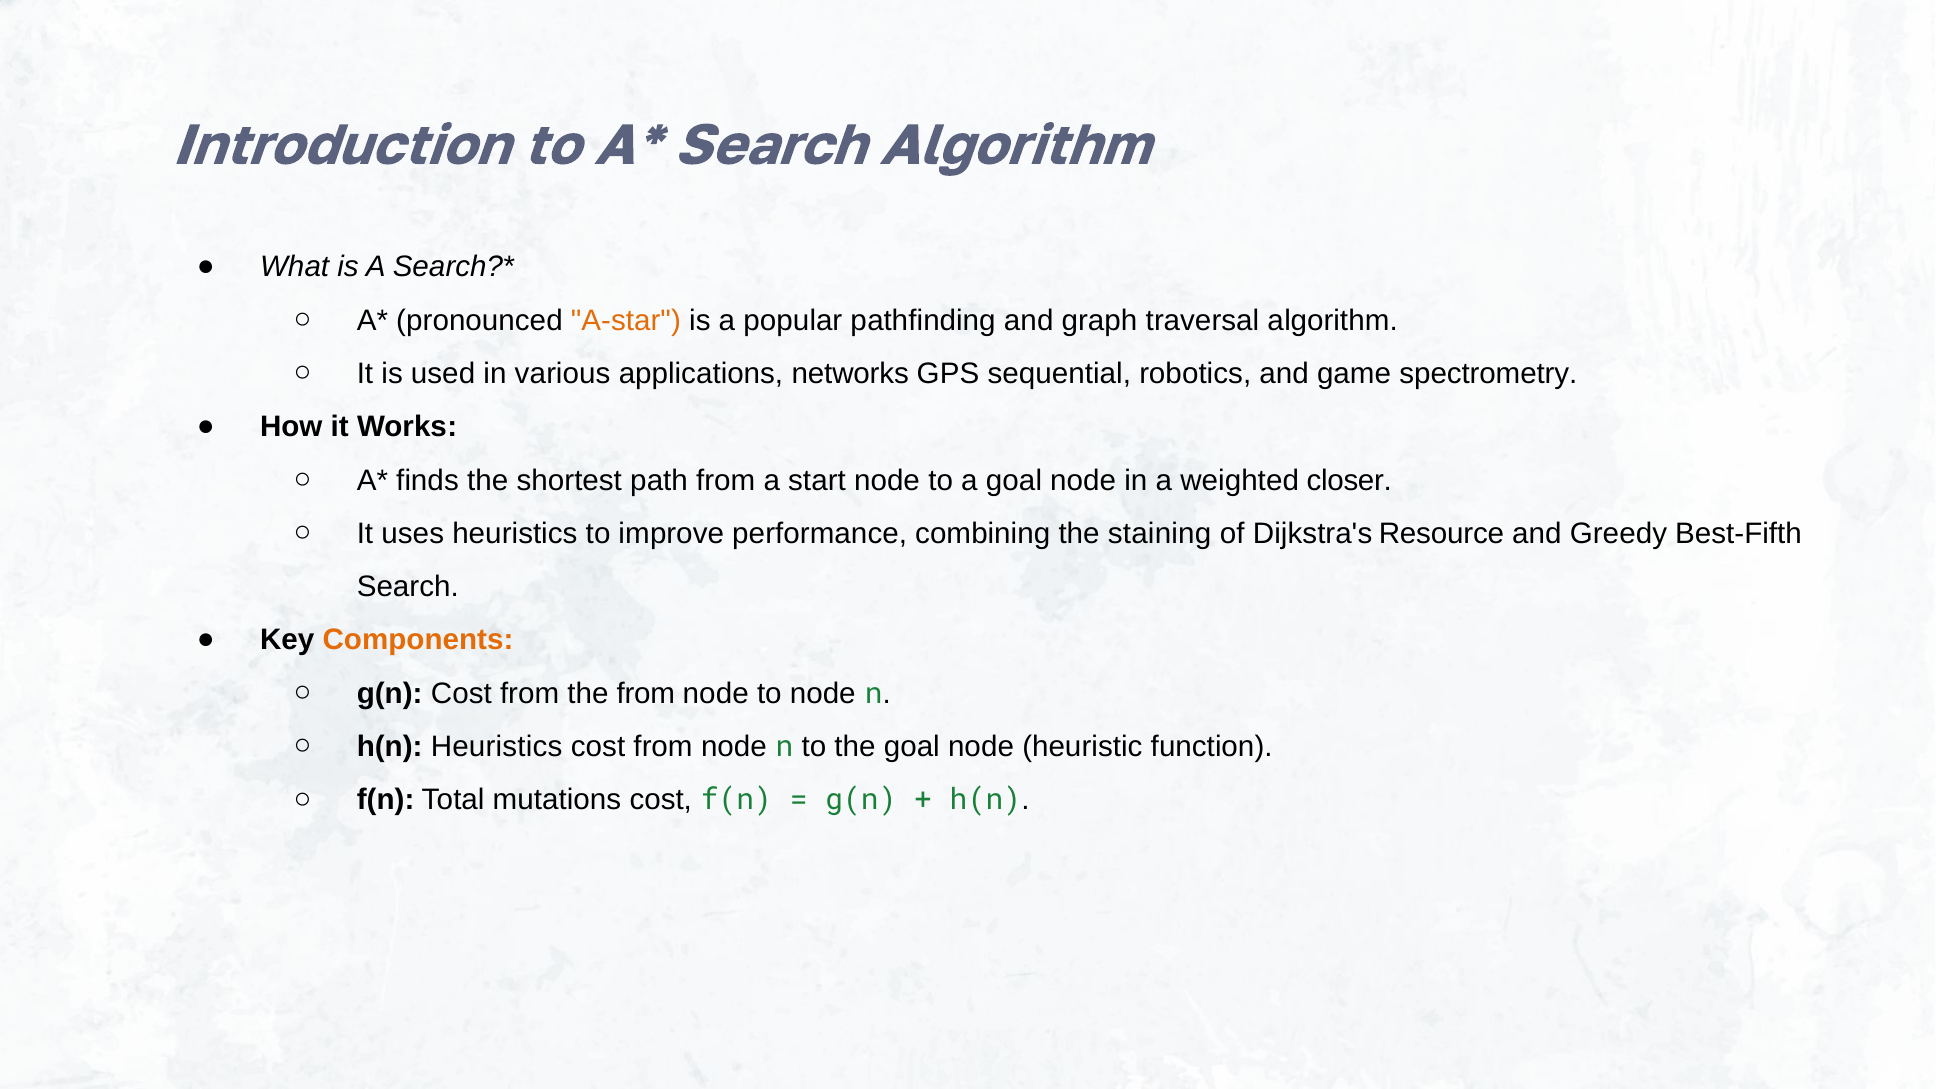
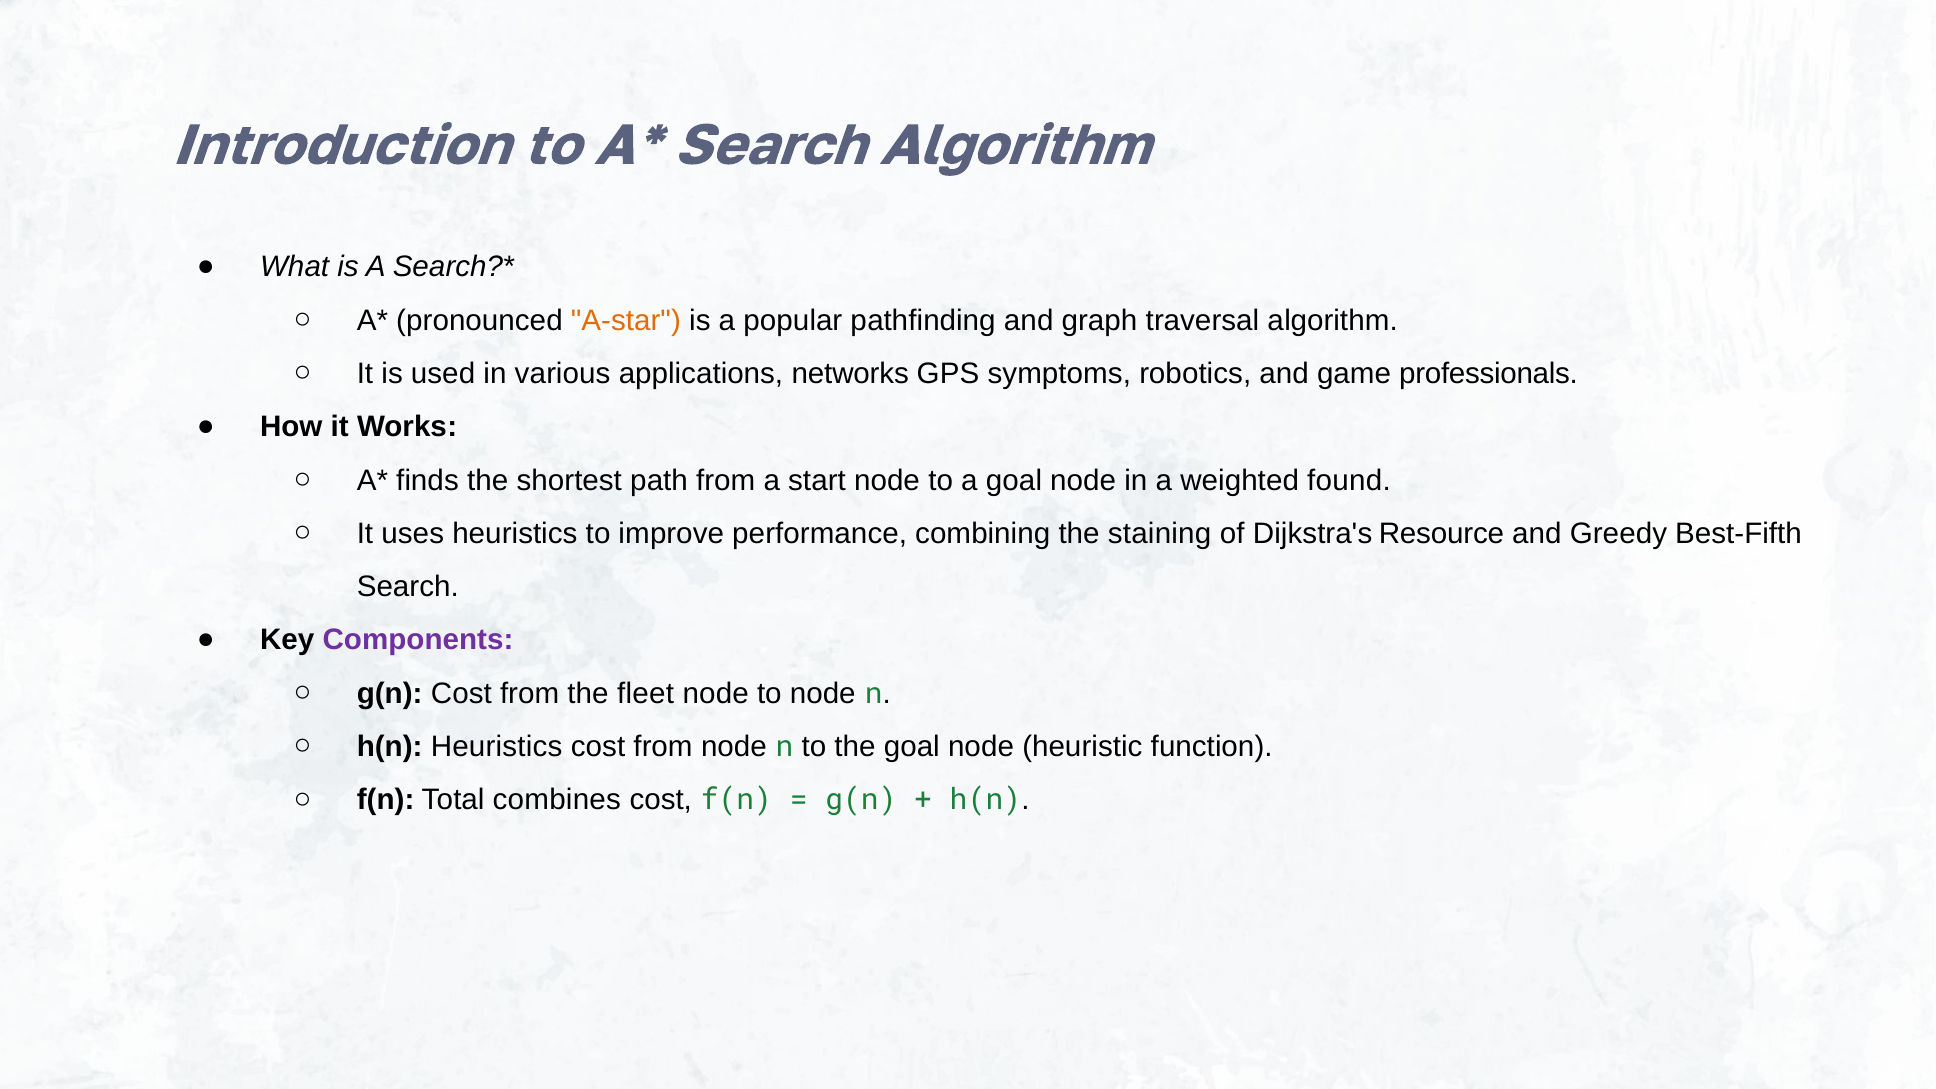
sequential: sequential -> symptoms
spectrometry: spectrometry -> professionals
closer: closer -> found
Components colour: orange -> purple
the from: from -> fleet
mutations: mutations -> combines
